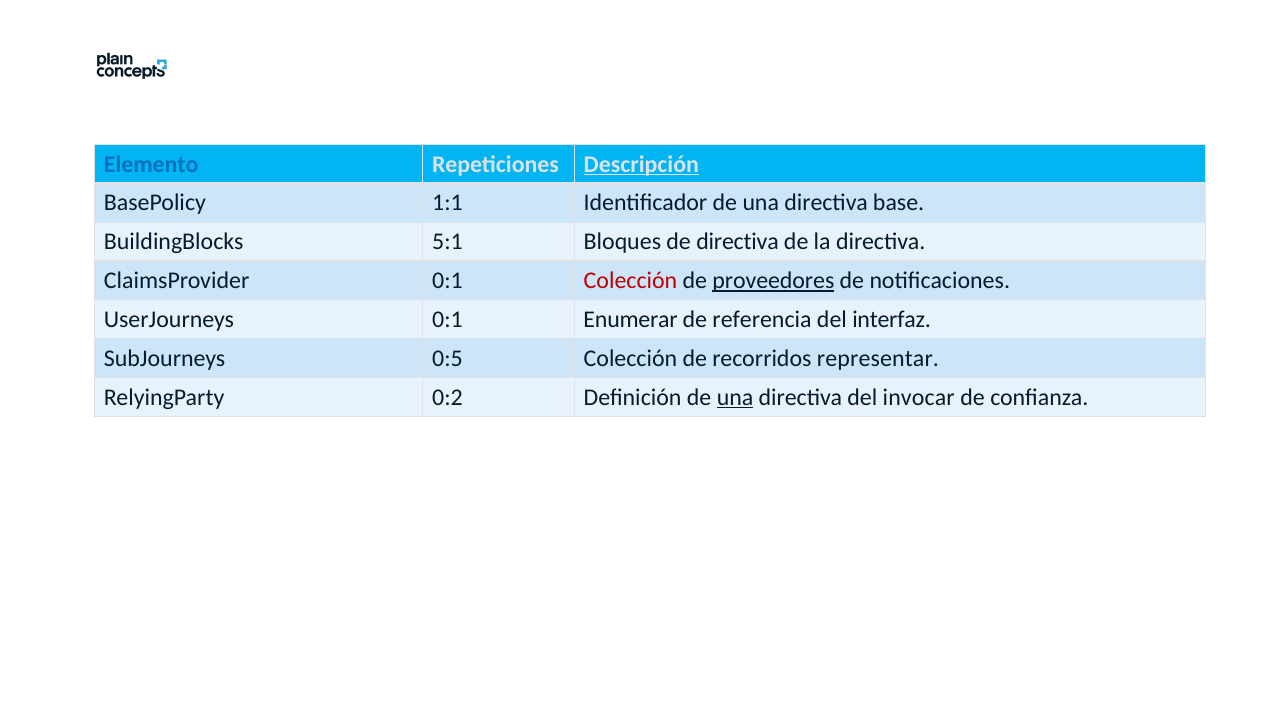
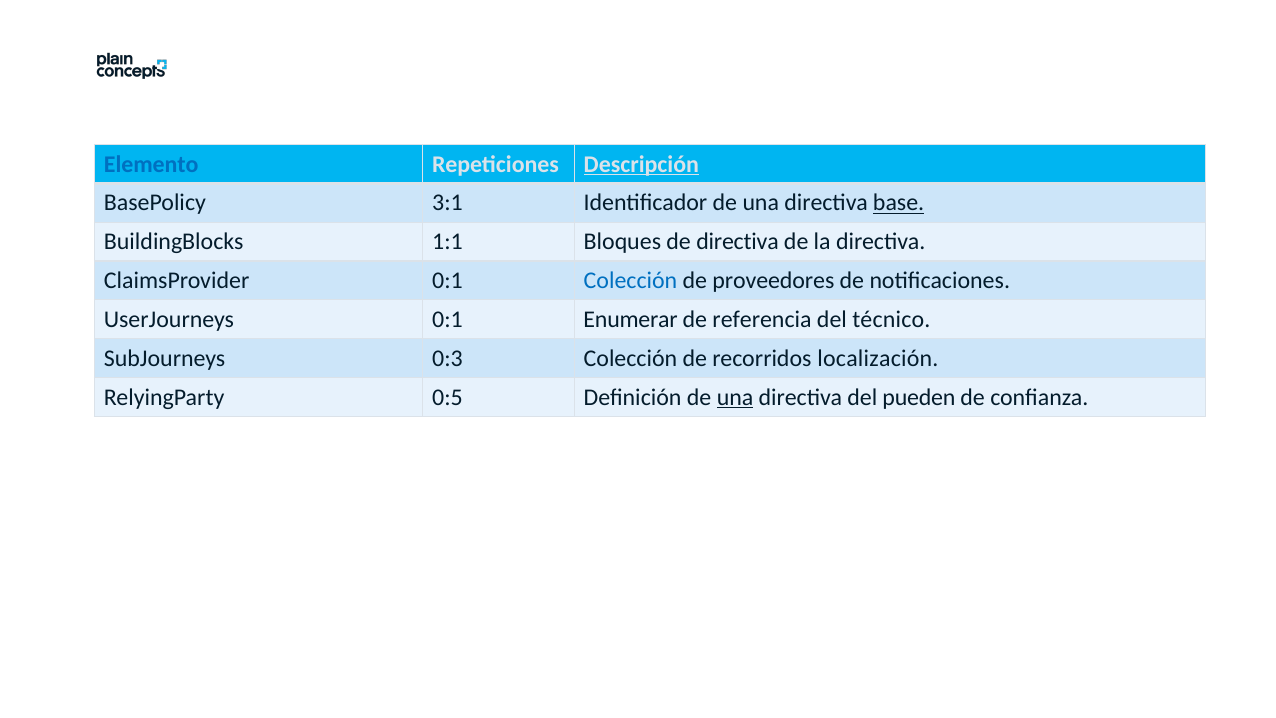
1:1: 1:1 -> 3:1
base underline: none -> present
5:1: 5:1 -> 1:1
Colección at (630, 281) colour: red -> blue
proveedores underline: present -> none
interfaz: interfaz -> técnico
0:5: 0:5 -> 0:3
representar: representar -> localización
0:2: 0:2 -> 0:5
invocar: invocar -> pueden
